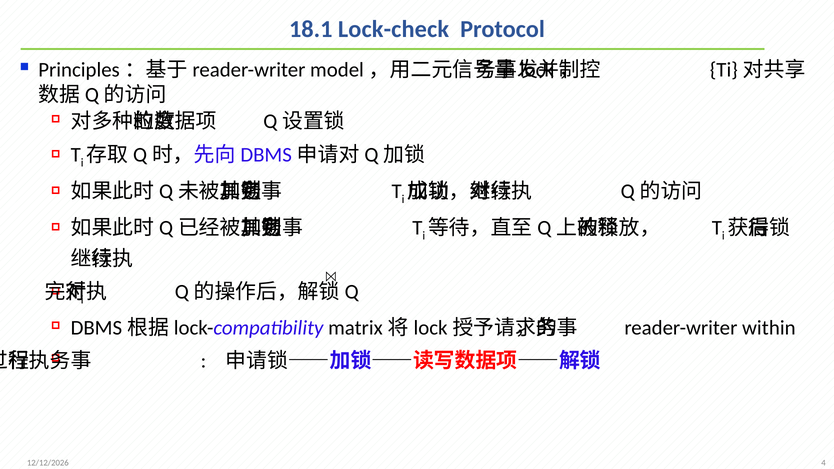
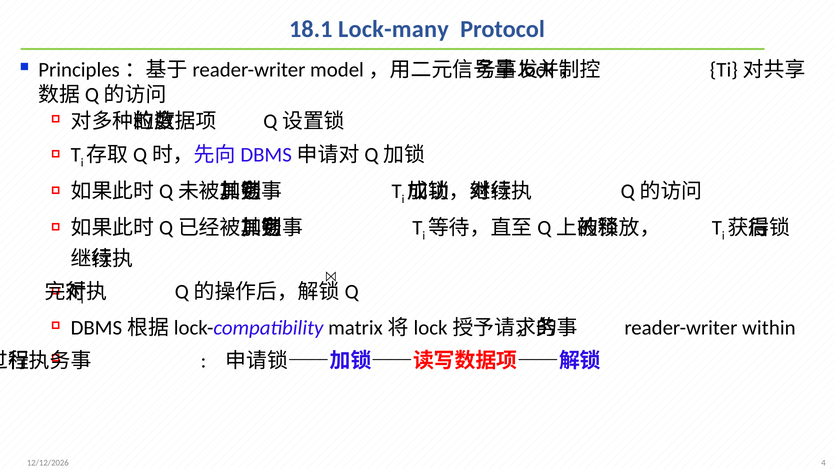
Lock-check: Lock-check -> Lock-many
